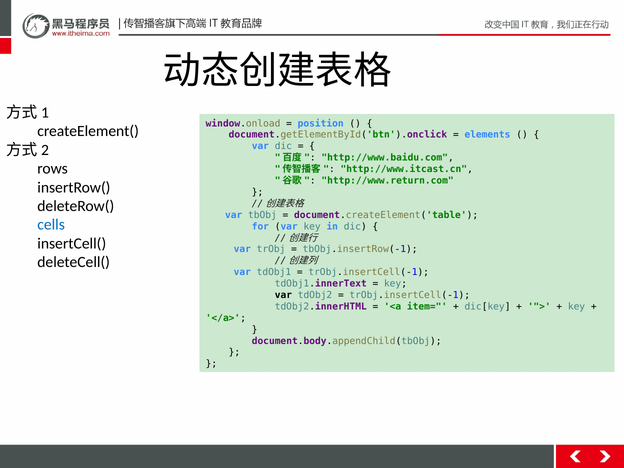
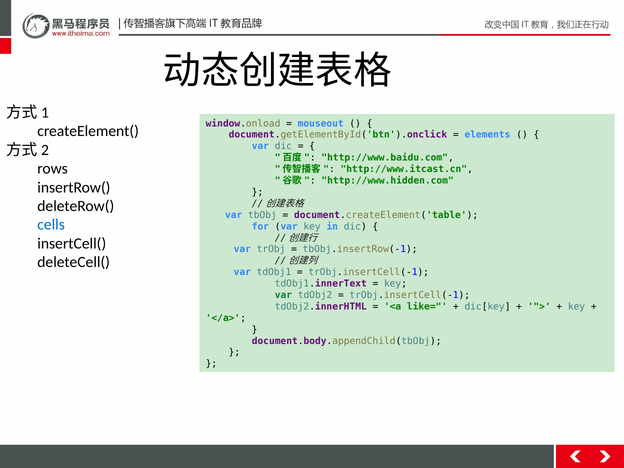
position: position -> mouseout
http://www.return.com: http://www.return.com -> http://www.hidden.com
var at (283, 295) colour: black -> green
item=: item= -> like=
